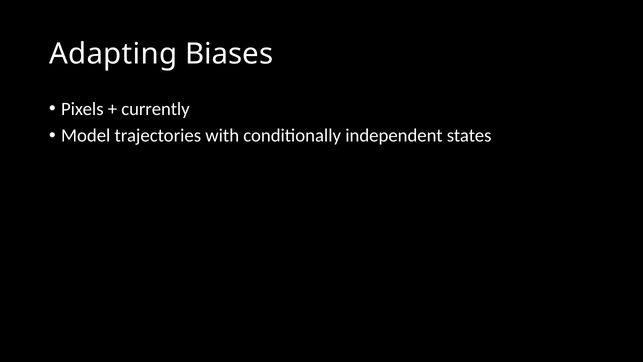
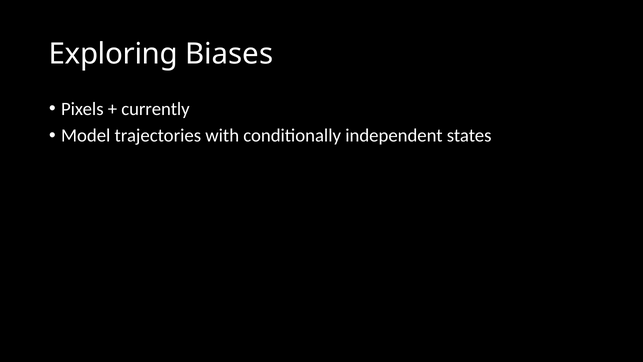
Adapting: Adapting -> Exploring
